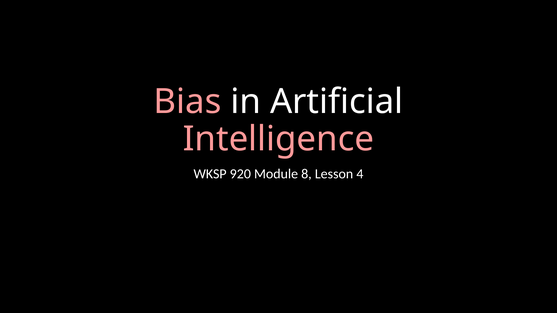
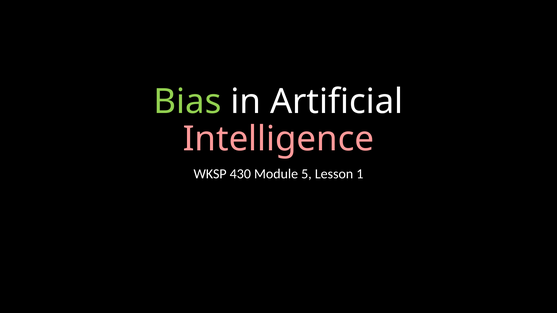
Bias colour: pink -> light green
920: 920 -> 430
8: 8 -> 5
4: 4 -> 1
